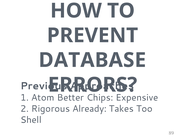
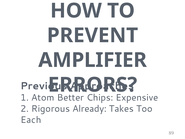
DATABASE: DATABASE -> AMPLIFIER
Shell: Shell -> Each
